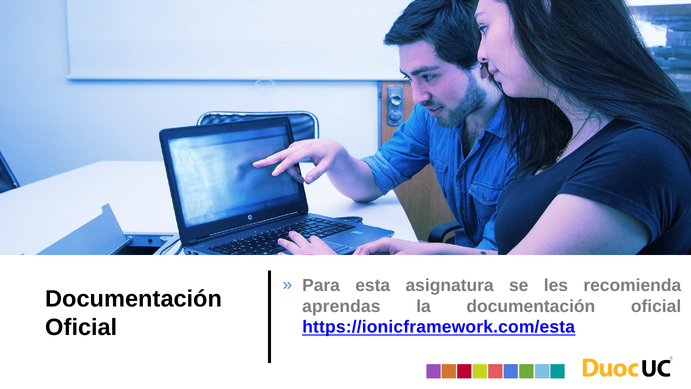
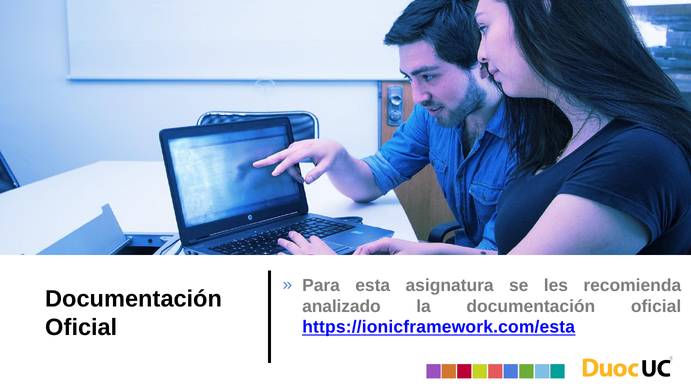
aprendas: aprendas -> analizado
